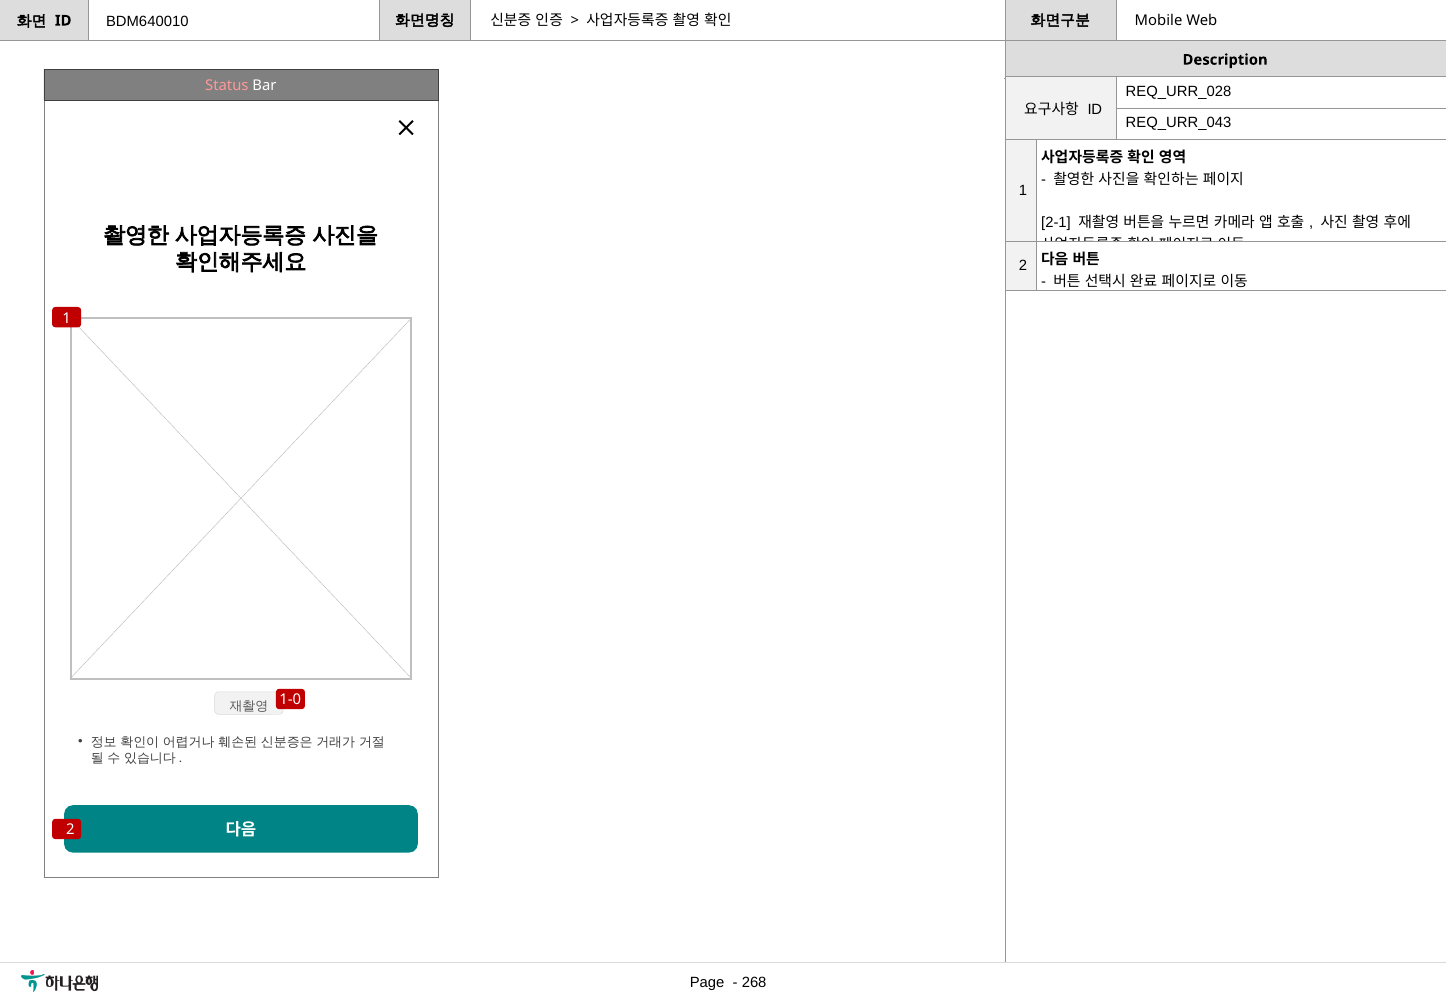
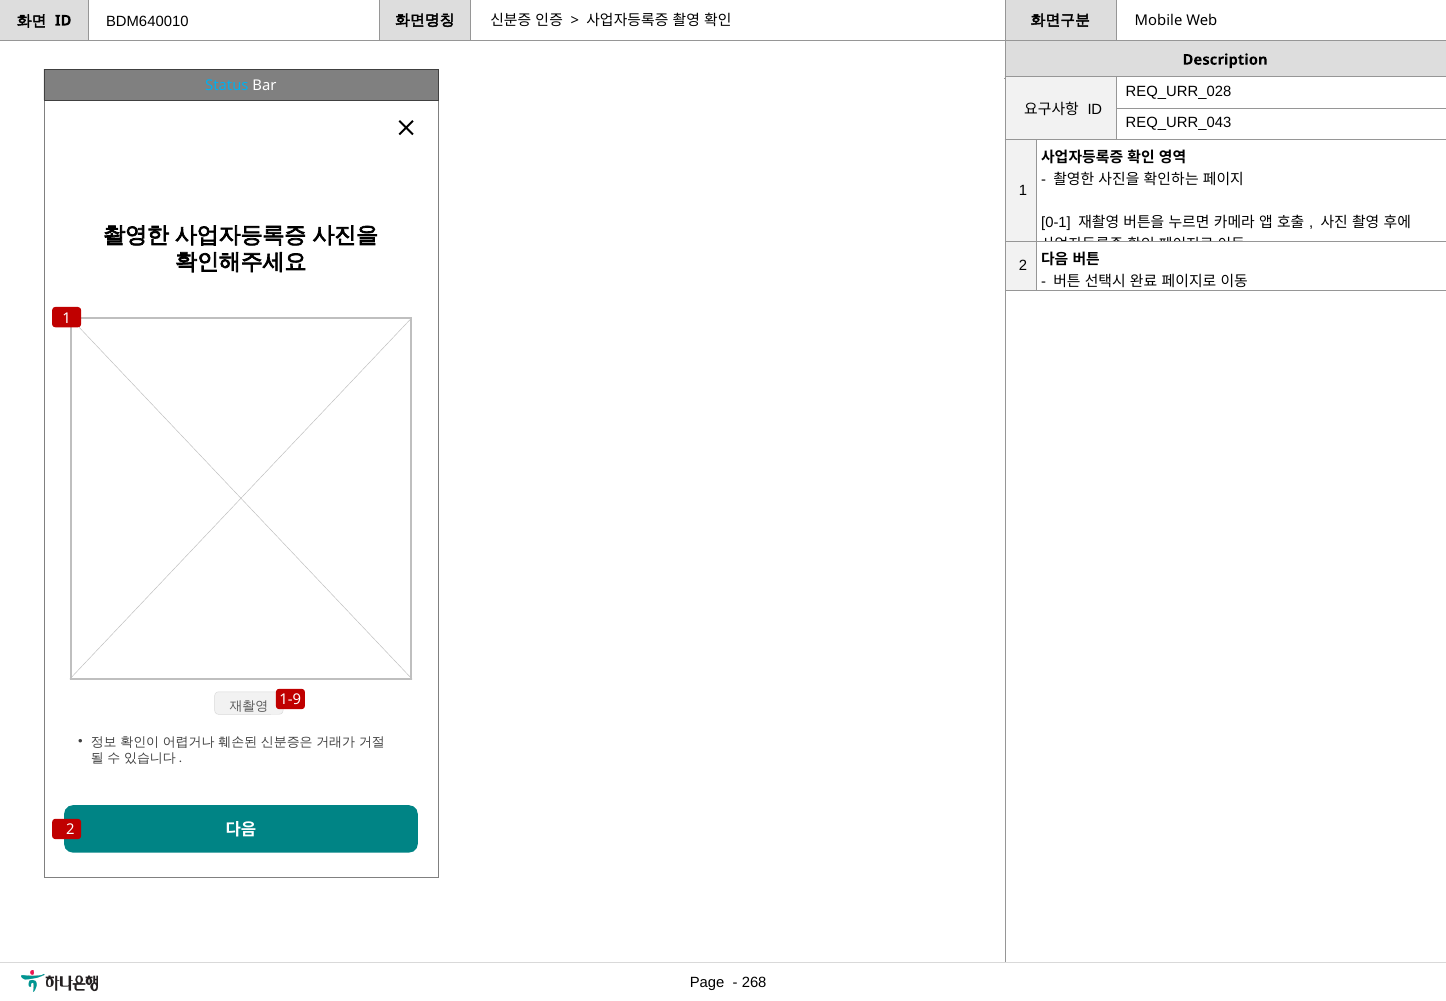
Status colour: pink -> light blue
2-1: 2-1 -> 0-1
1-0: 1-0 -> 1-9
